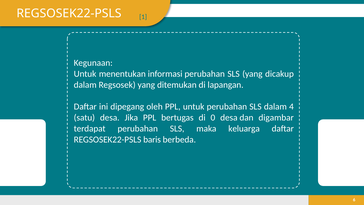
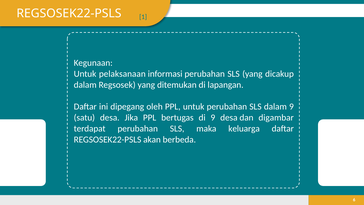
menentukan: menentukan -> pelaksanaan
dalam 4: 4 -> 9
di 0: 0 -> 9
baris: baris -> akan
